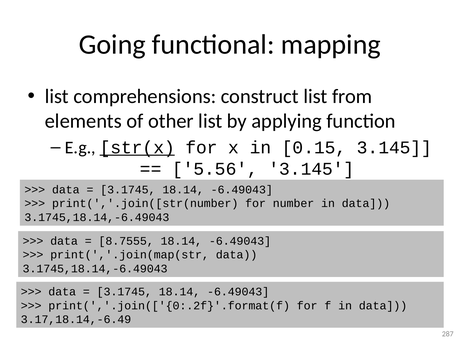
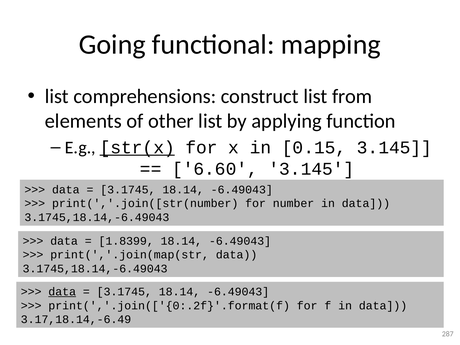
5.56: 5.56 -> 6.60
8.7555: 8.7555 -> 1.8399
data at (62, 292) underline: none -> present
